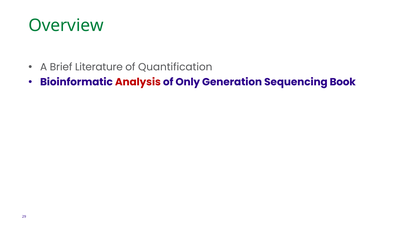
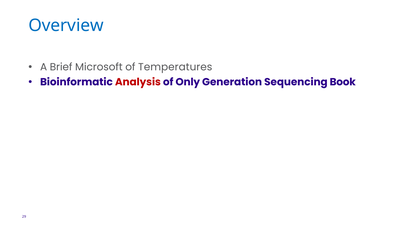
Overview colour: green -> blue
Literature: Literature -> Microsoft
Quantification: Quantification -> Temperatures
